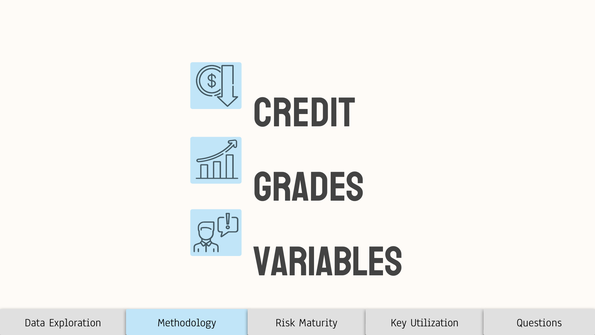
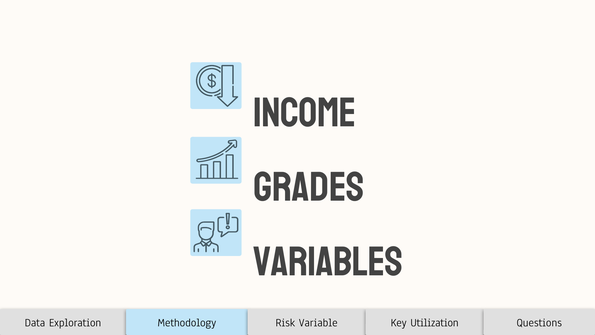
Credit: Credit -> Income
Maturity: Maturity -> Variable
